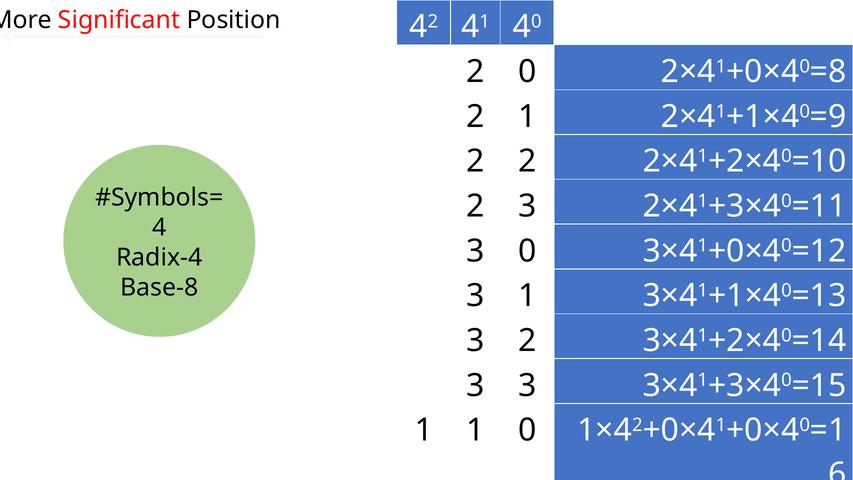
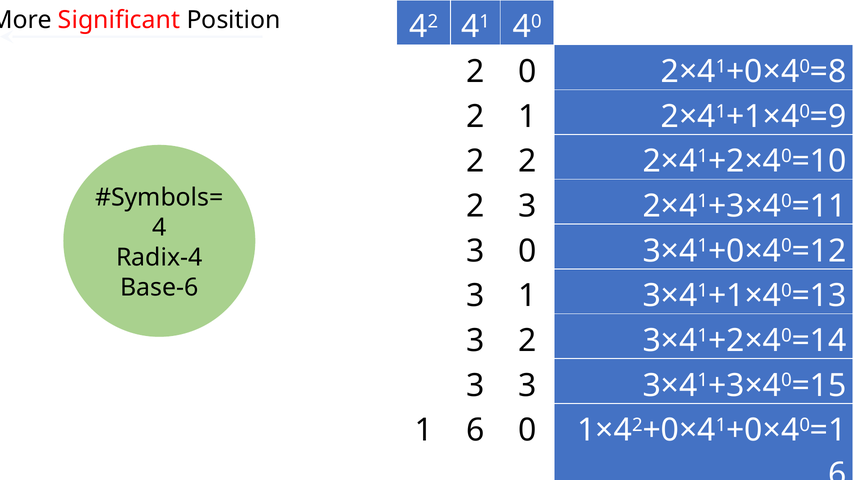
Base-8: Base-8 -> Base-6
1 1: 1 -> 6
